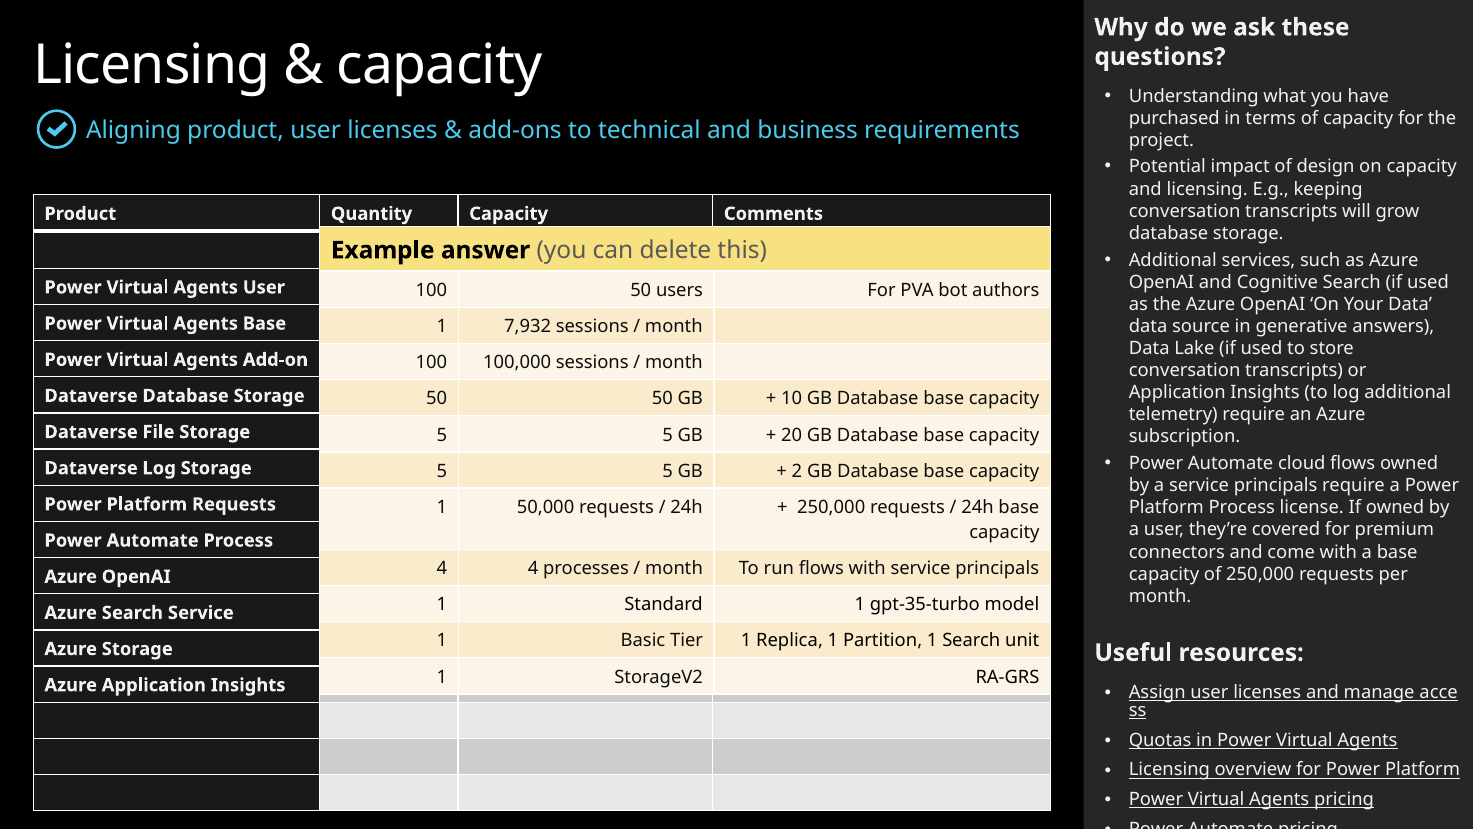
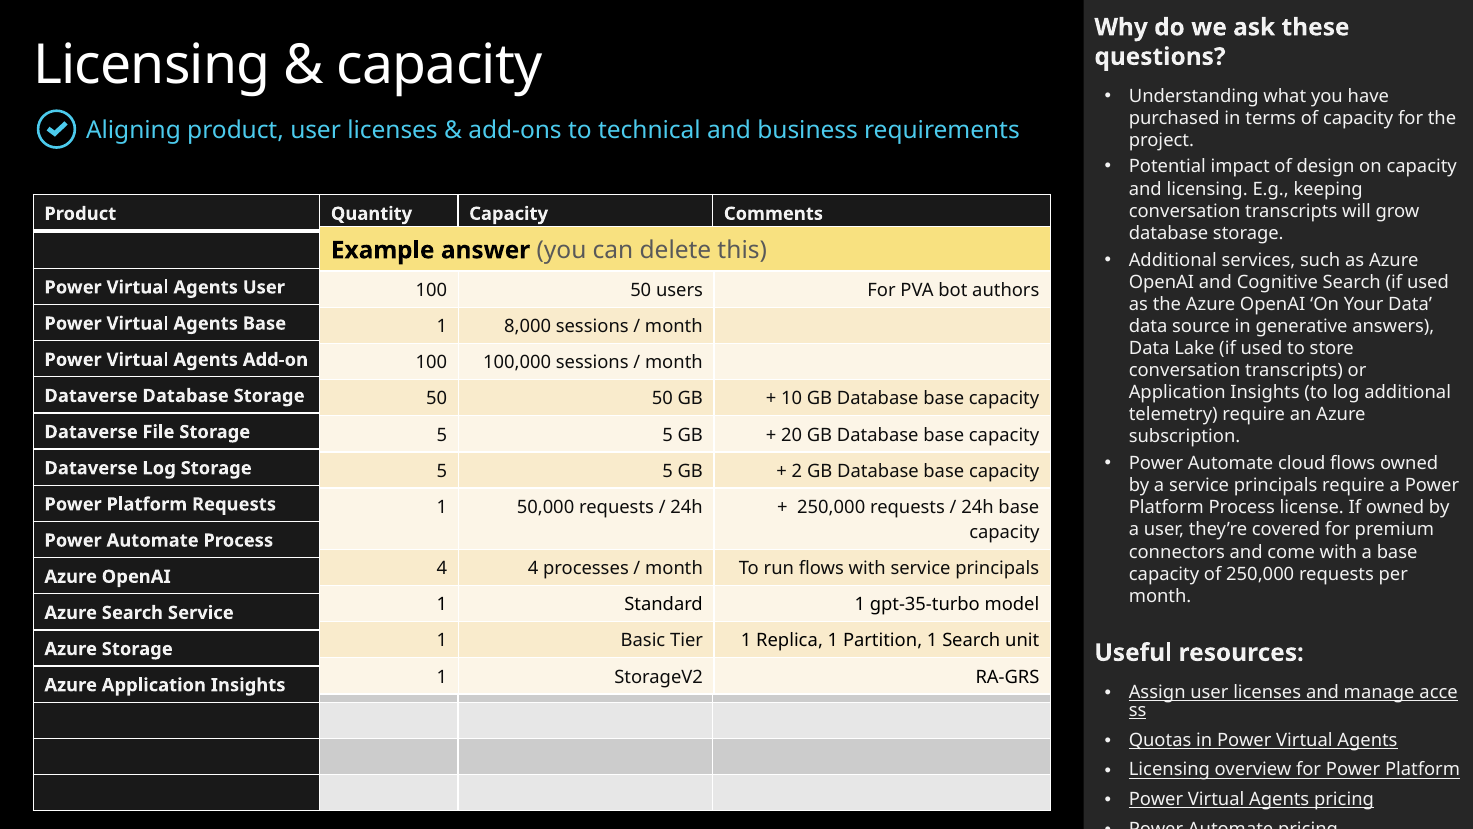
7,932: 7,932 -> 8,000
